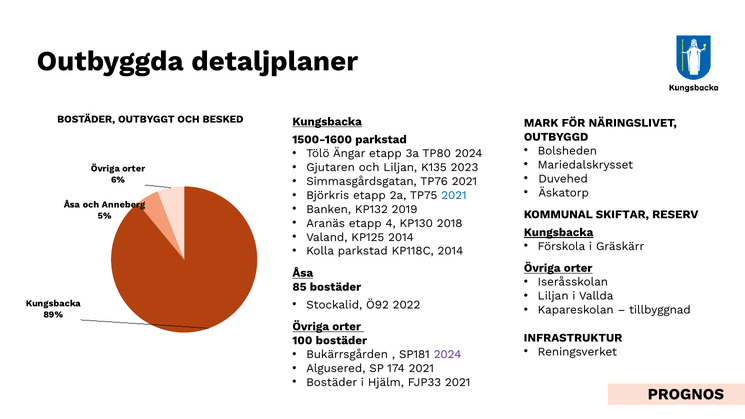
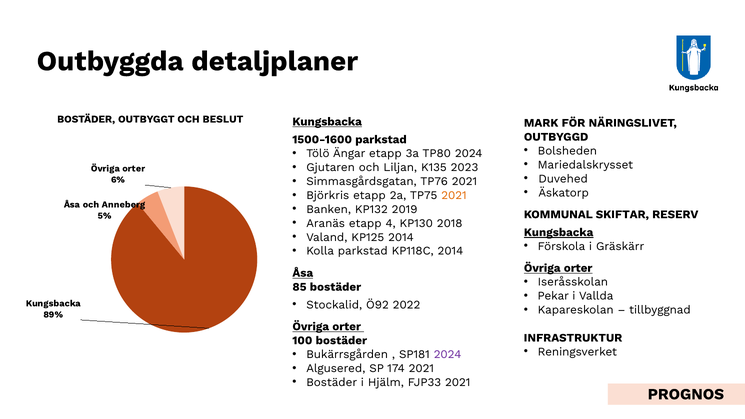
BESKED: BESKED -> BESLUT
2021 at (454, 195) colour: blue -> orange
Liljan at (553, 296): Liljan -> Pekar
